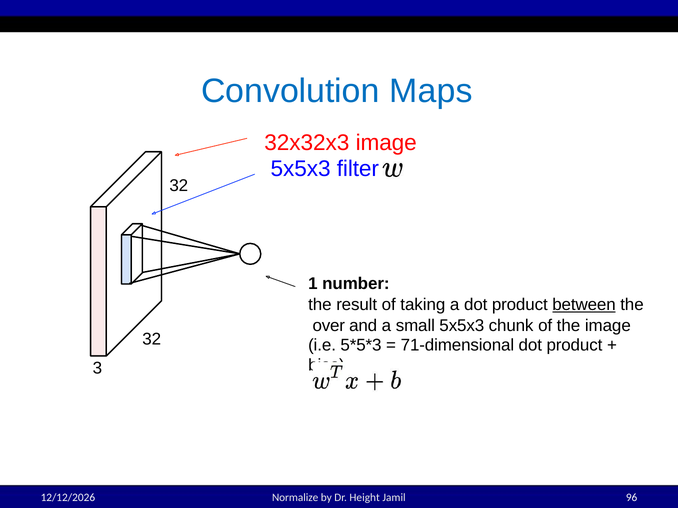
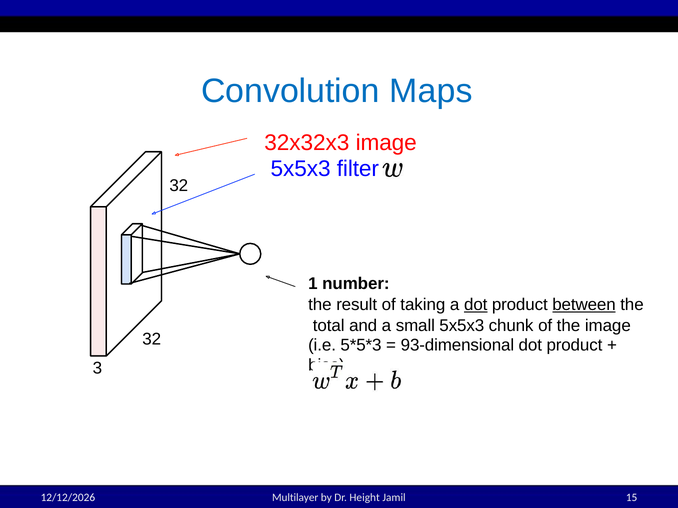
dot at (476, 305) underline: none -> present
over: over -> total
71-dimensional: 71-dimensional -> 93-dimensional
Normalize: Normalize -> Multilayer
96: 96 -> 15
